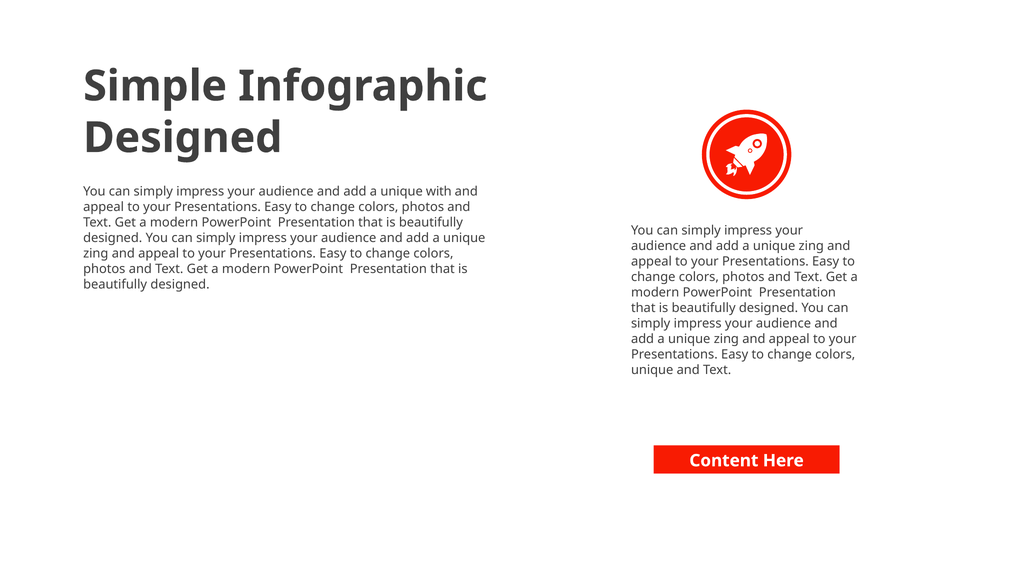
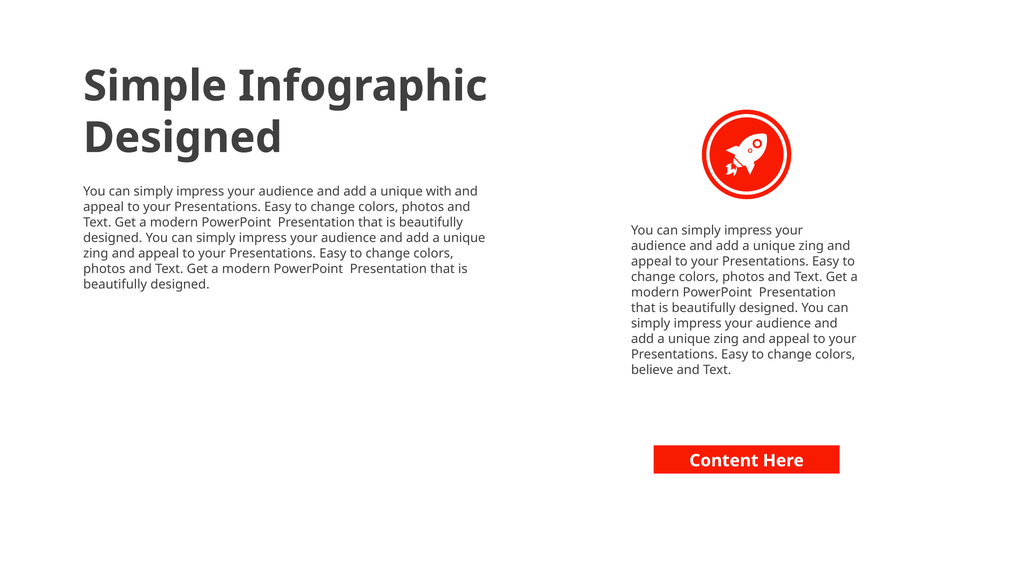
unique at (652, 369): unique -> believe
